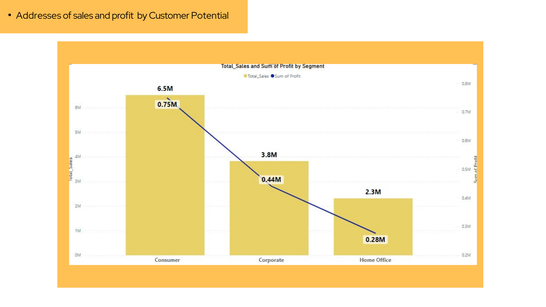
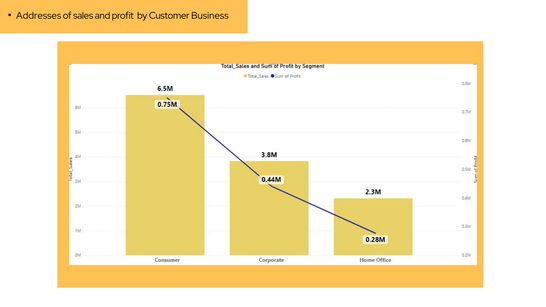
Potential: Potential -> Business
